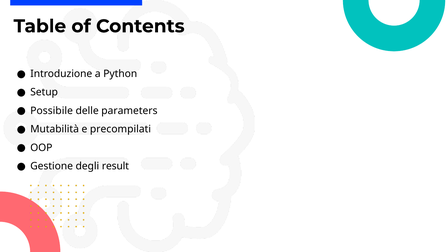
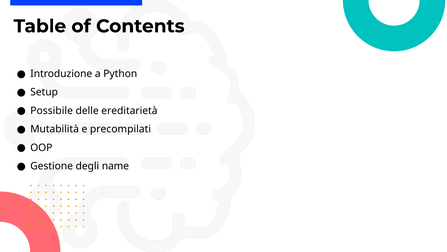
parameters: parameters -> ereditarietà
result: result -> name
